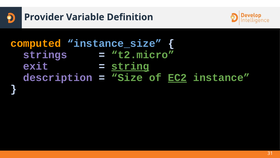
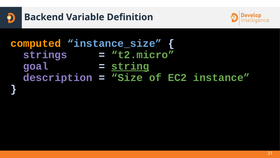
Provider: Provider -> Backend
exit: exit -> goal
EC2 underline: present -> none
